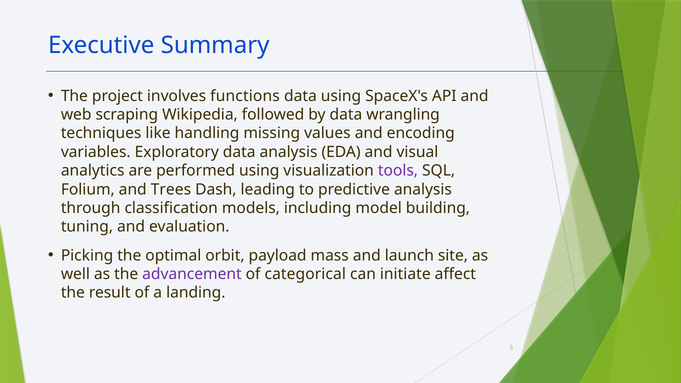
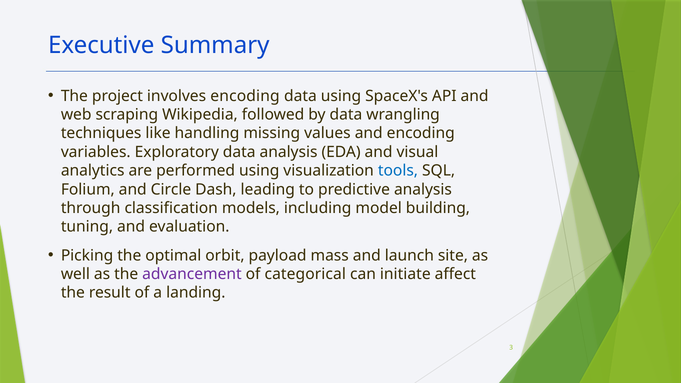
involves functions: functions -> encoding
tools colour: purple -> blue
Trees: Trees -> Circle
